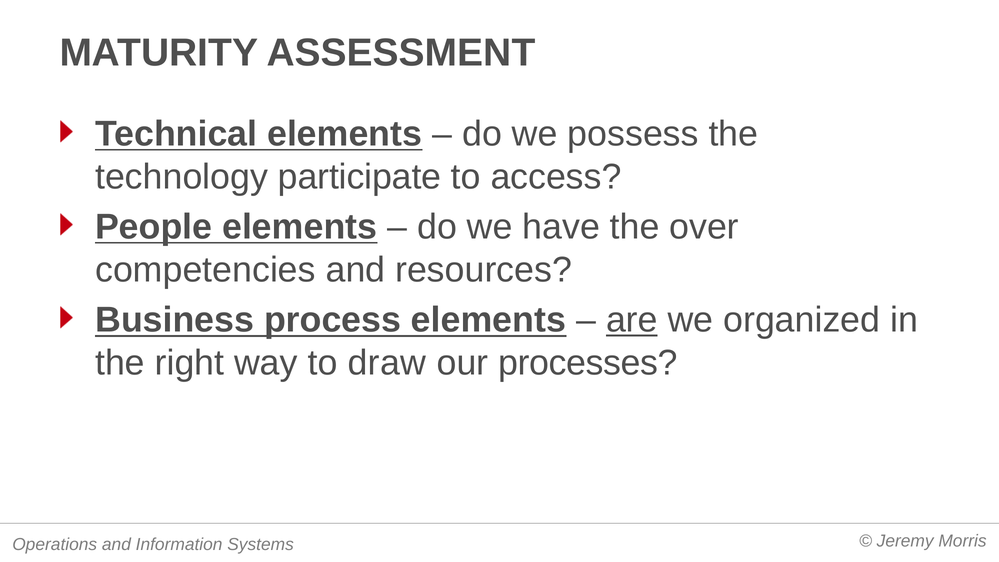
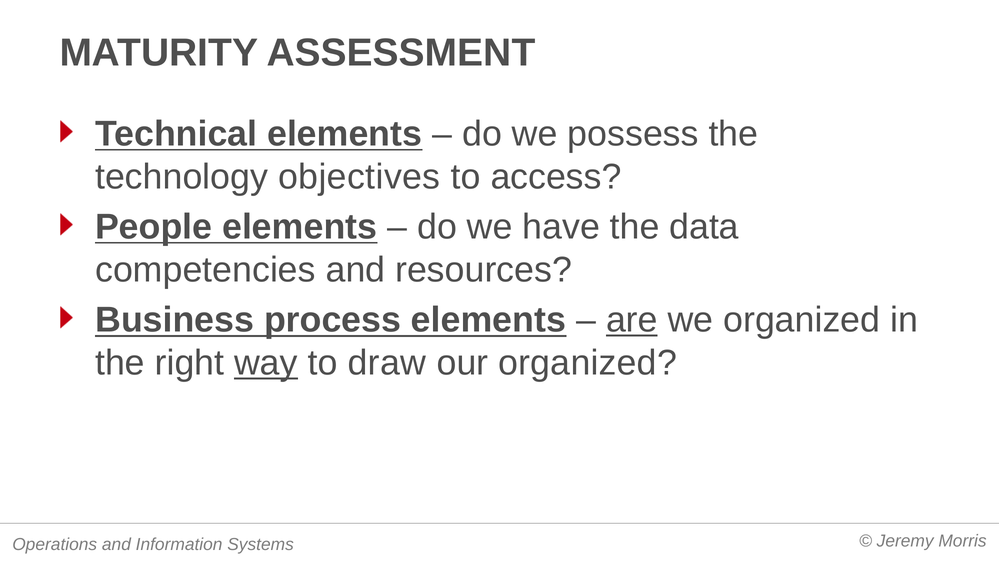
participate: participate -> objectives
over: over -> data
way underline: none -> present
our processes: processes -> organized
